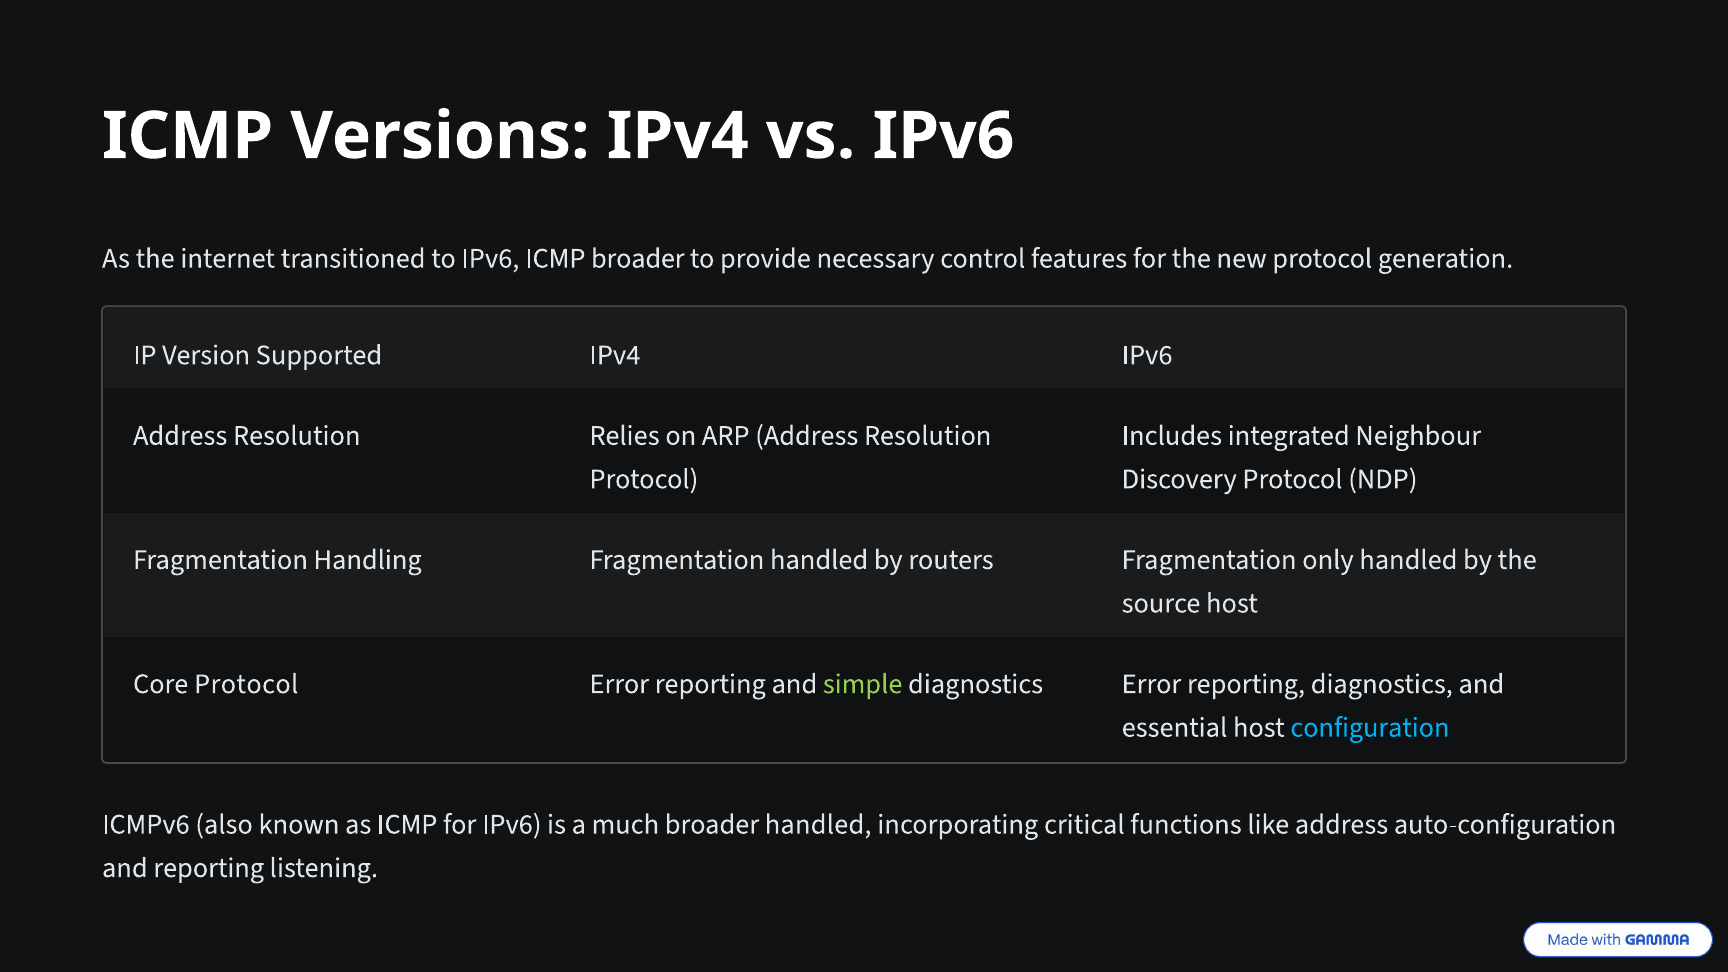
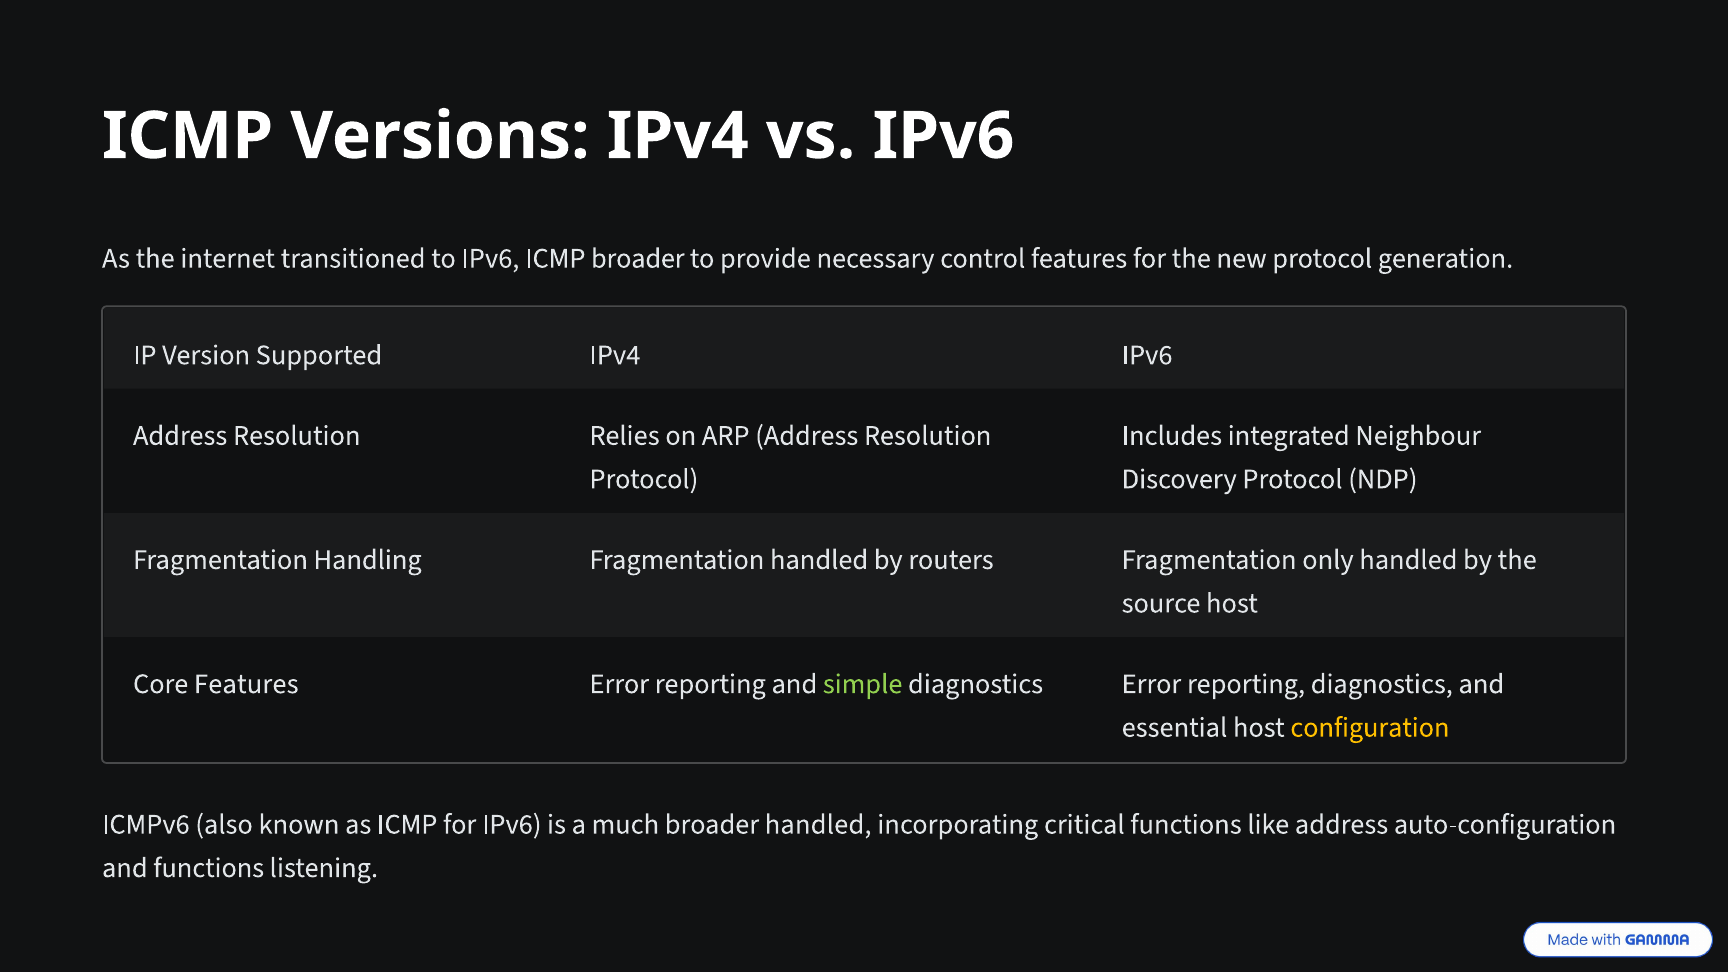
Core Protocol: Protocol -> Features
configuration colour: light blue -> yellow
and reporting: reporting -> functions
